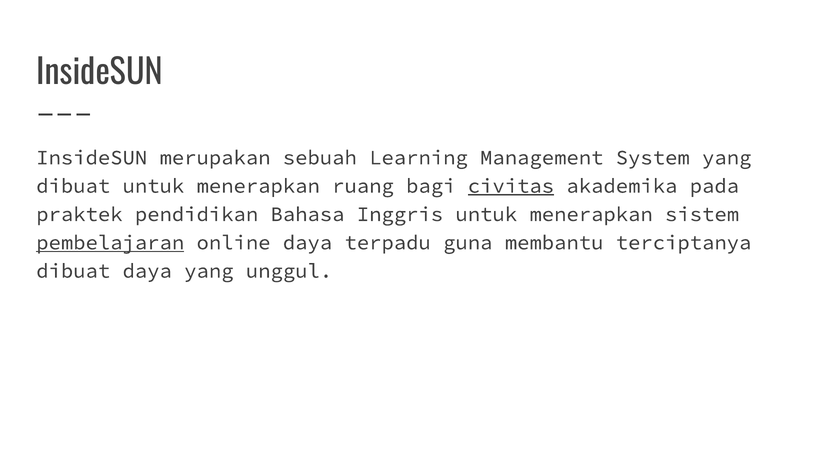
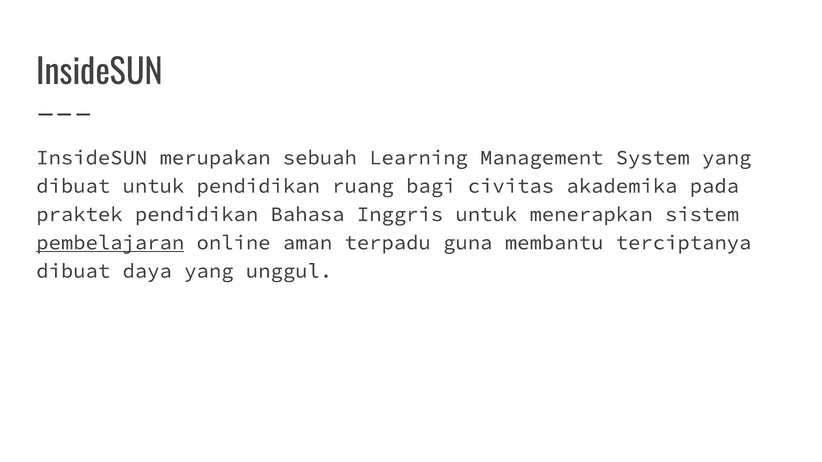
dibuat untuk menerapkan: menerapkan -> pendidikan
civitas underline: present -> none
online daya: daya -> aman
